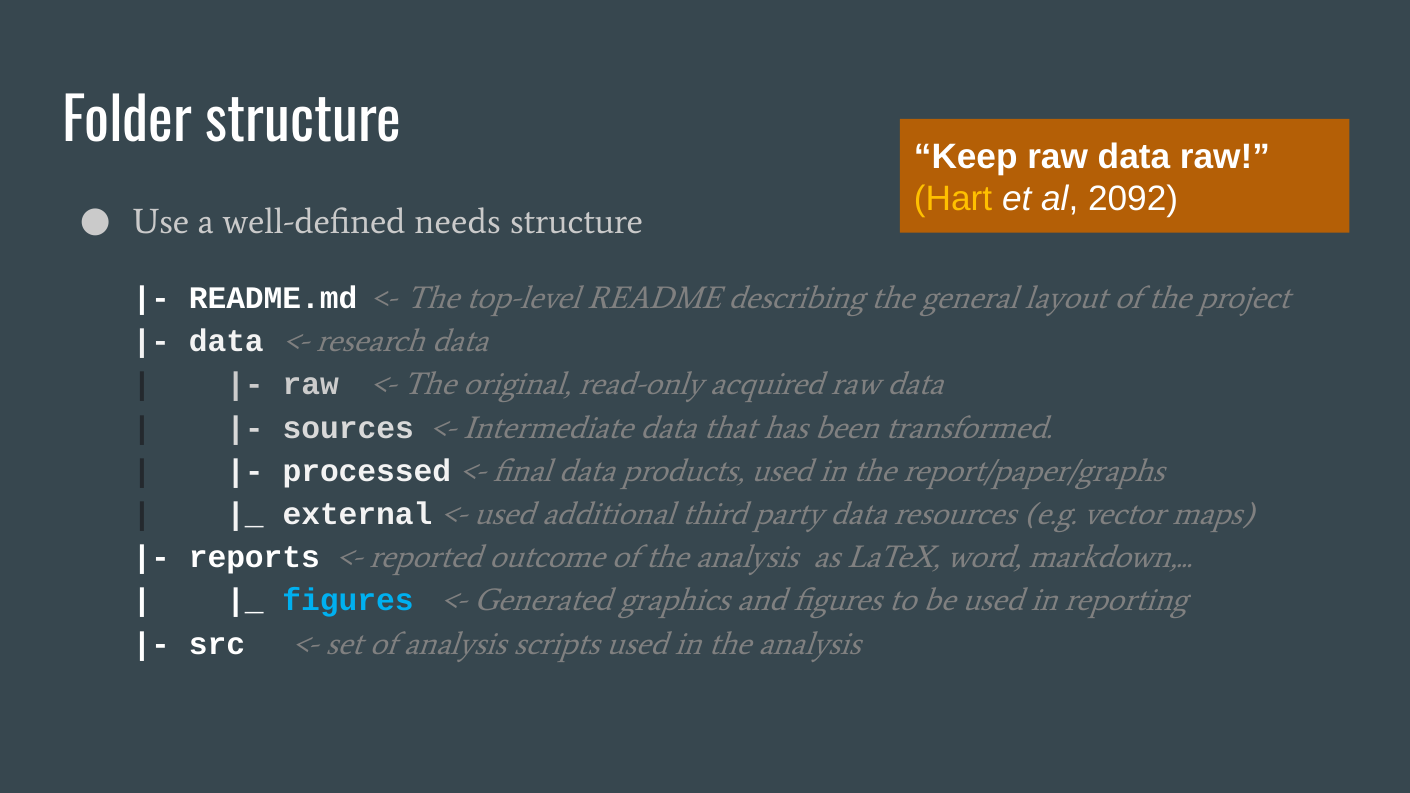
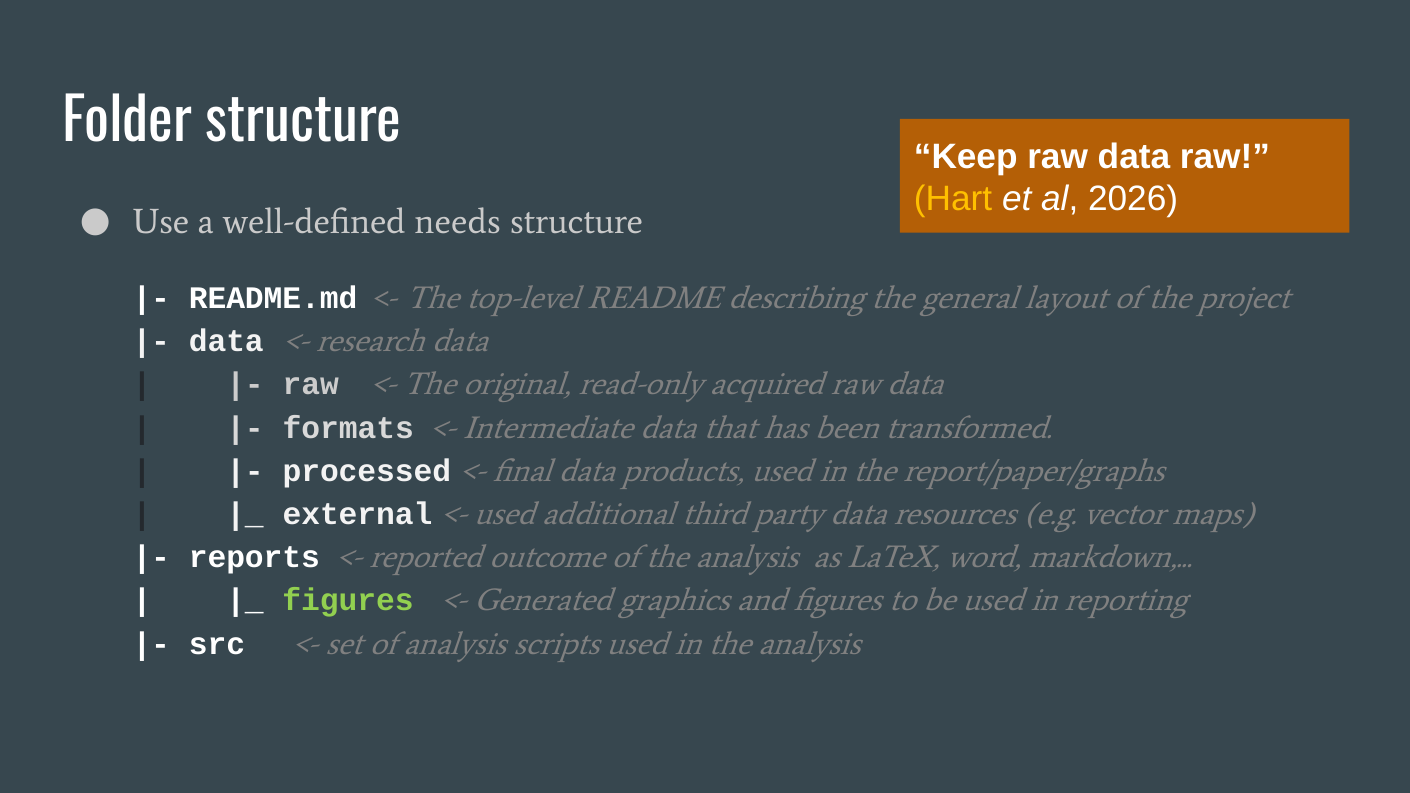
2092: 2092 -> 2026
sources: sources -> formats
figures at (348, 601) colour: light blue -> light green
